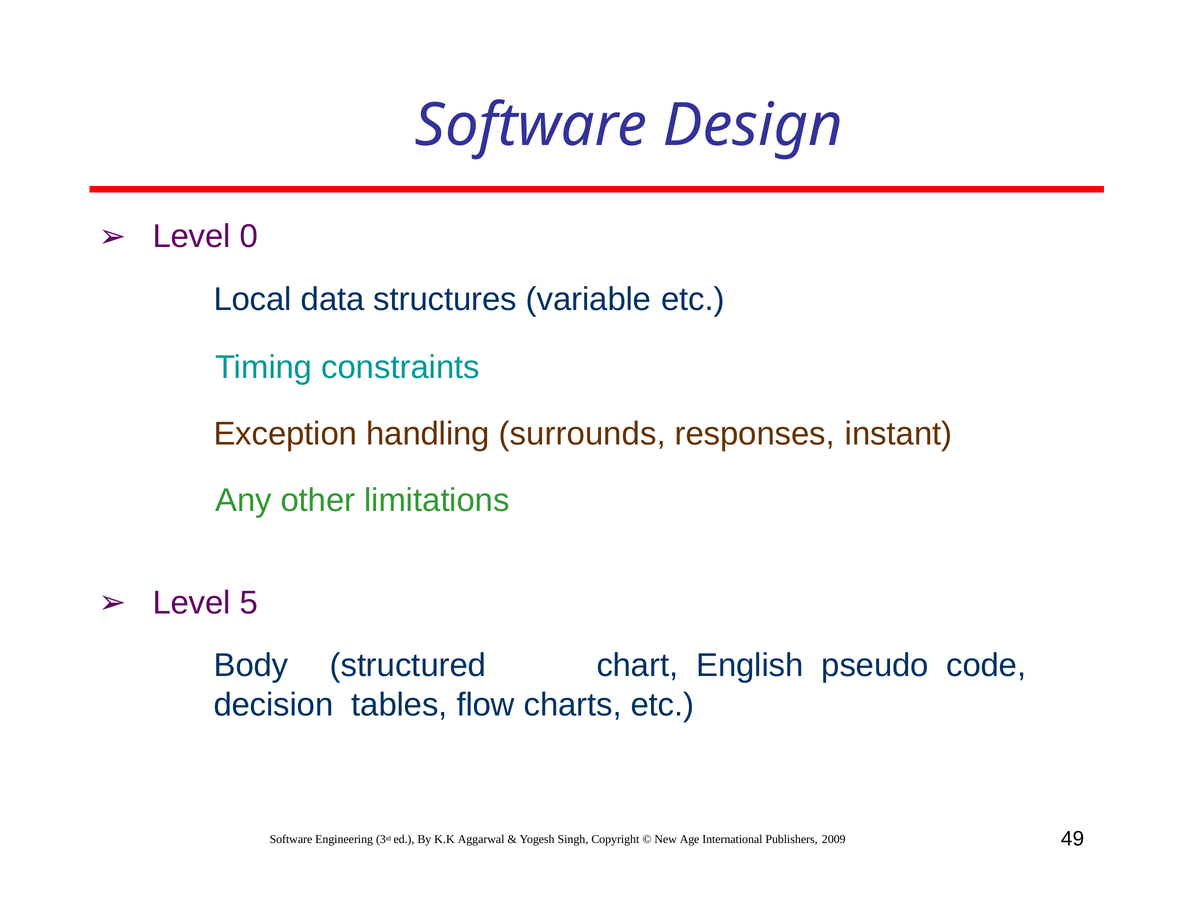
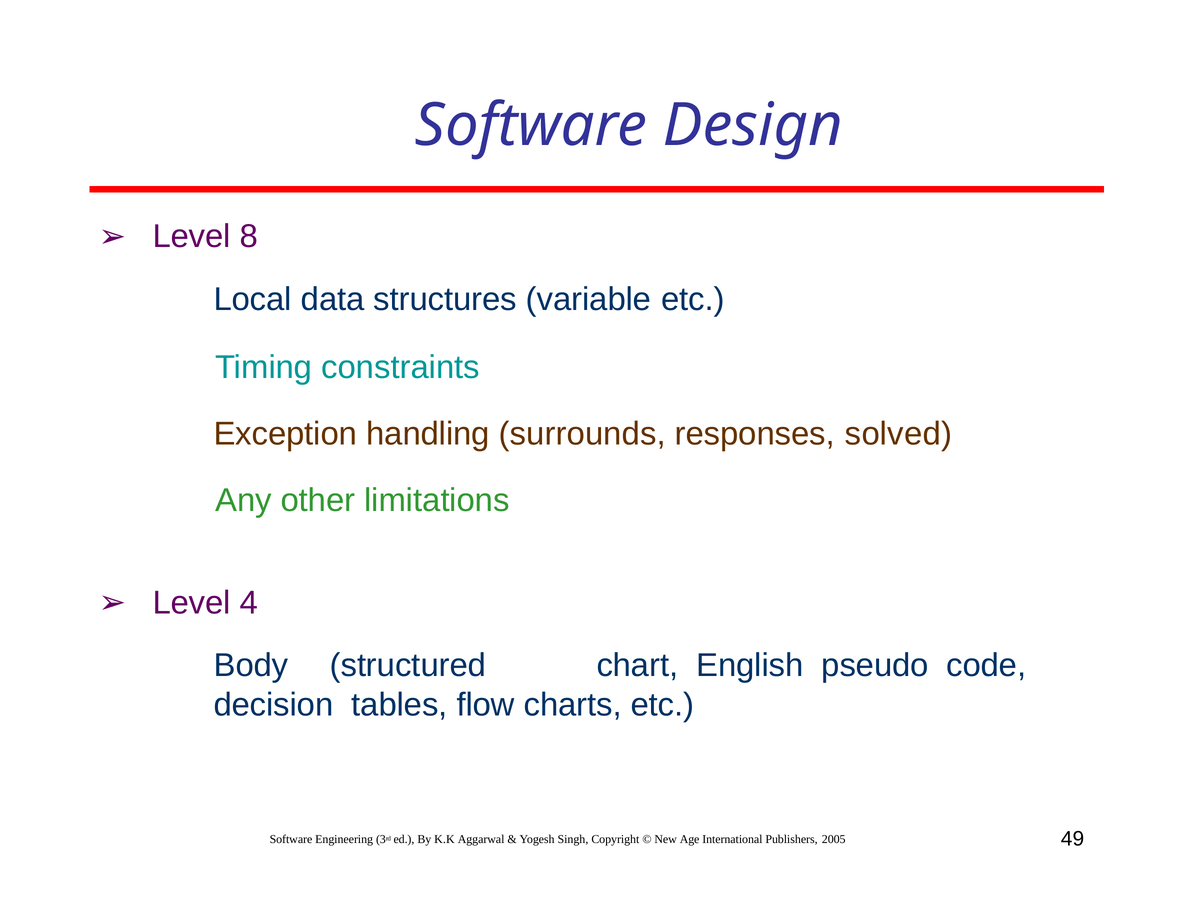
0: 0 -> 8
instant: instant -> solved
5: 5 -> 4
2009: 2009 -> 2005
